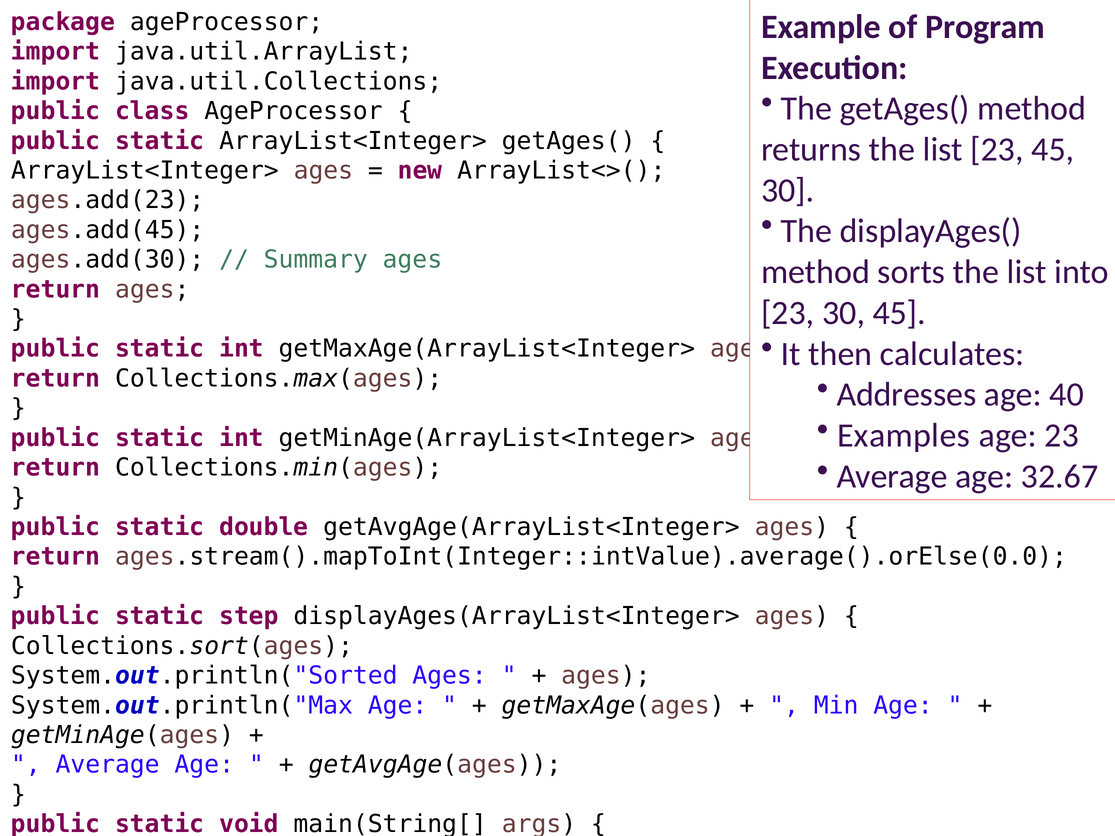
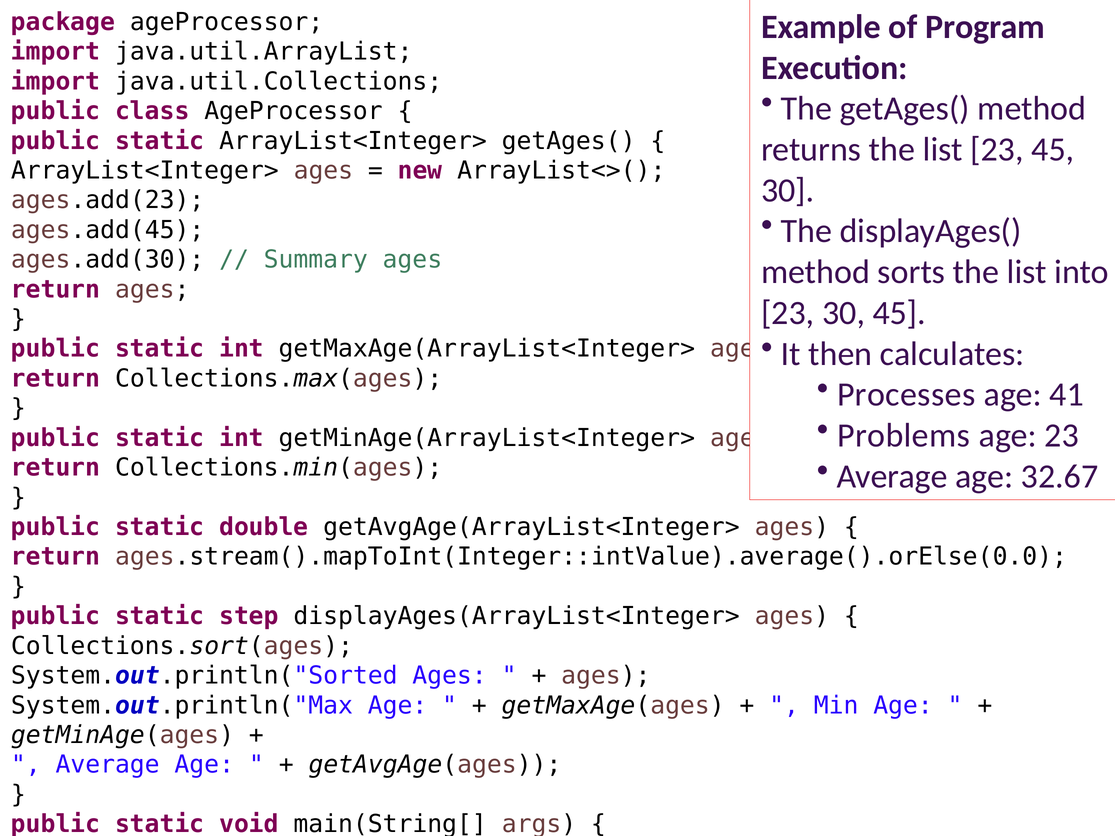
Addresses: Addresses -> Processes
40: 40 -> 41
Examples: Examples -> Problems
